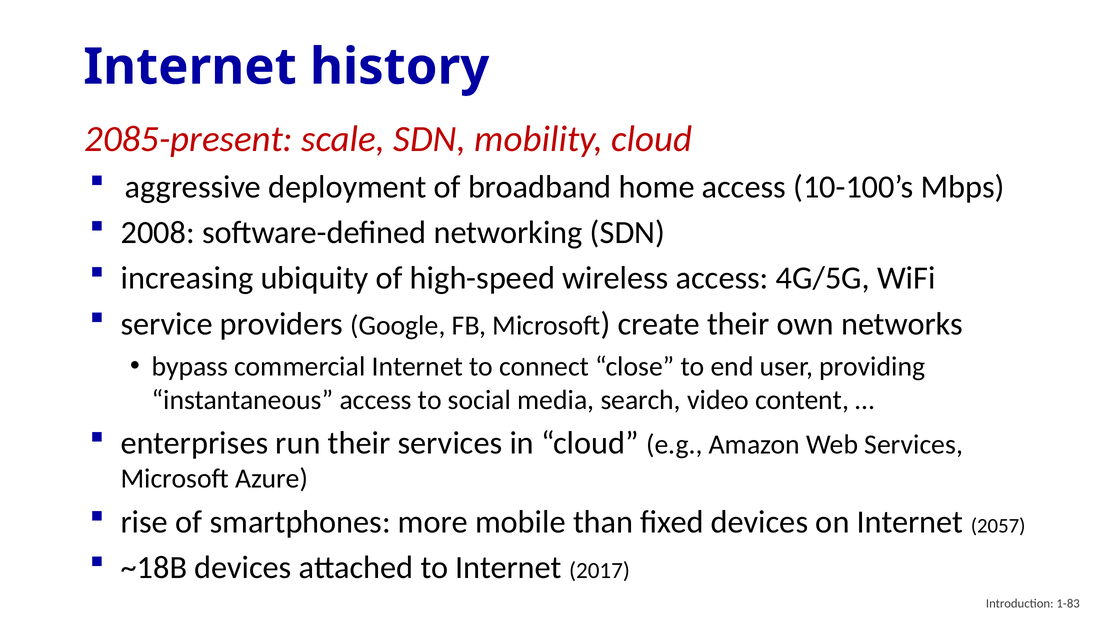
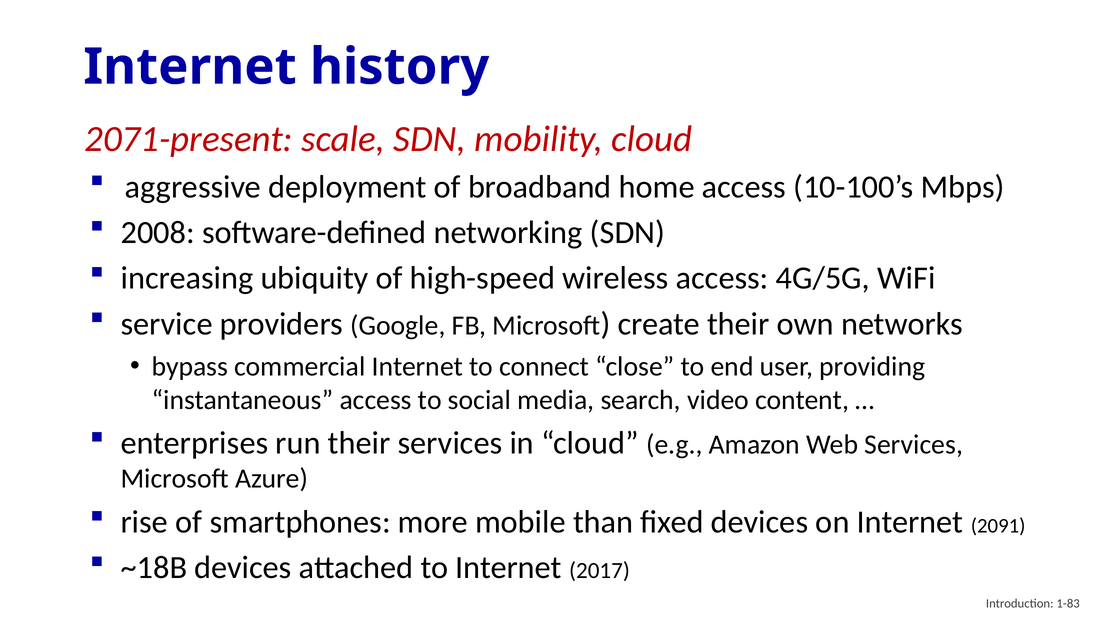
2085-present: 2085-present -> 2071-present
2057: 2057 -> 2091
